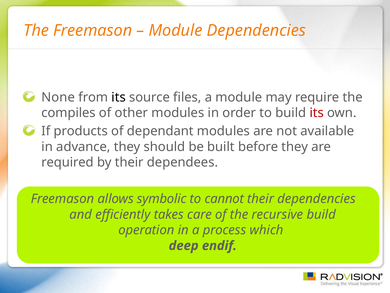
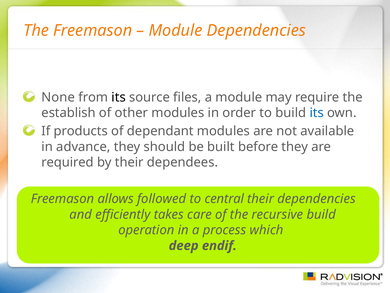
compiles: compiles -> establish
its at (317, 113) colour: red -> blue
symbolic: symbolic -> followed
cannot: cannot -> central
